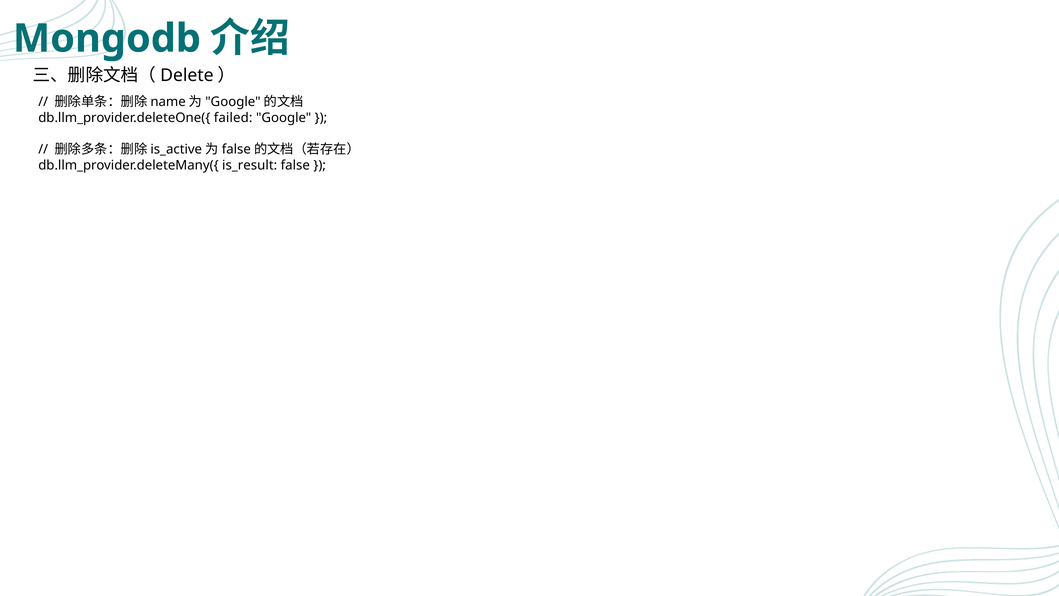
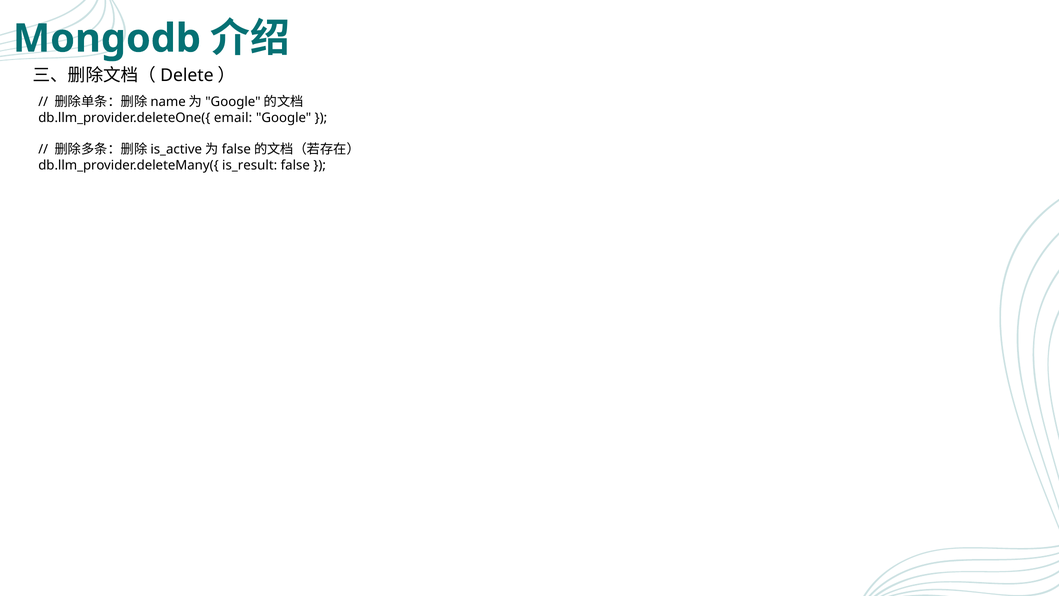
failed: failed -> email
